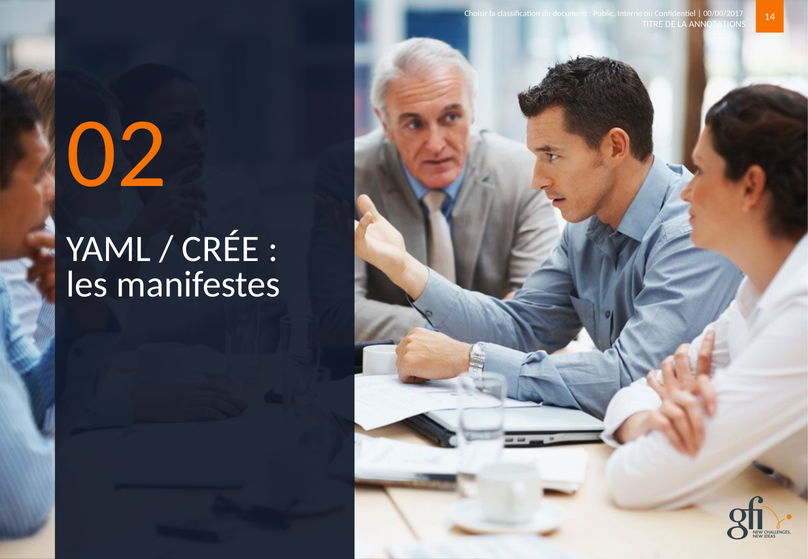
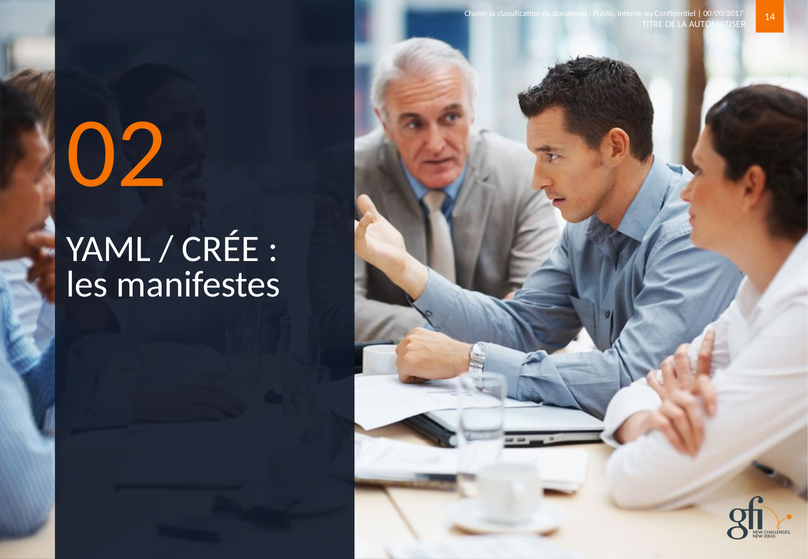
ANNOTATIONS: ANNOTATIONS -> AUTOMATISER
